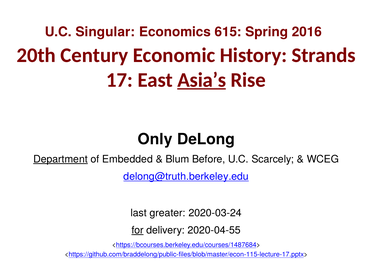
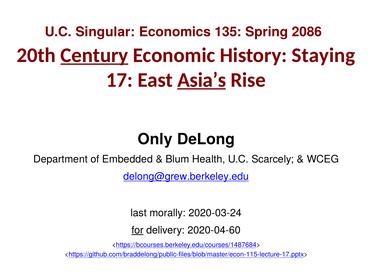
615: 615 -> 135
2016: 2016 -> 2086
Century underline: none -> present
Strands: Strands -> Staying
Department underline: present -> none
Before: Before -> Health
delong@truth.berkeley.edu: delong@truth.berkeley.edu -> delong@grew.berkeley.edu
greater: greater -> morally
2020-04-55: 2020-04-55 -> 2020-04-60
